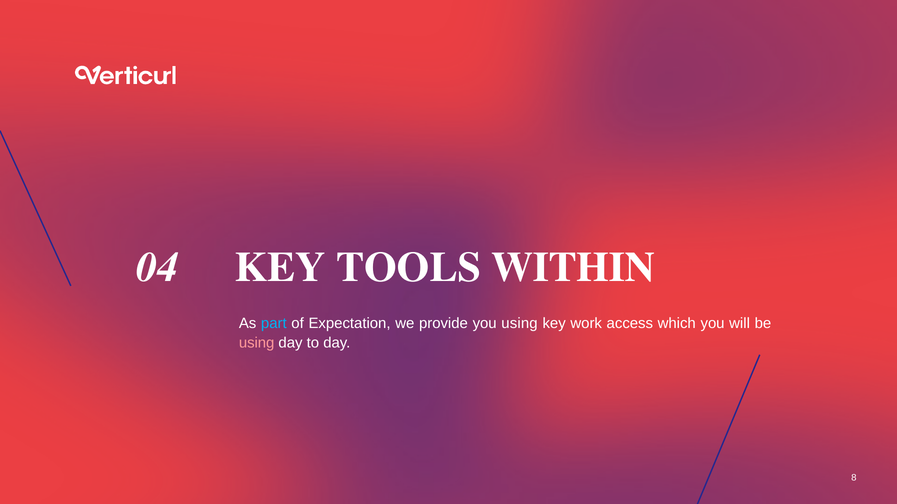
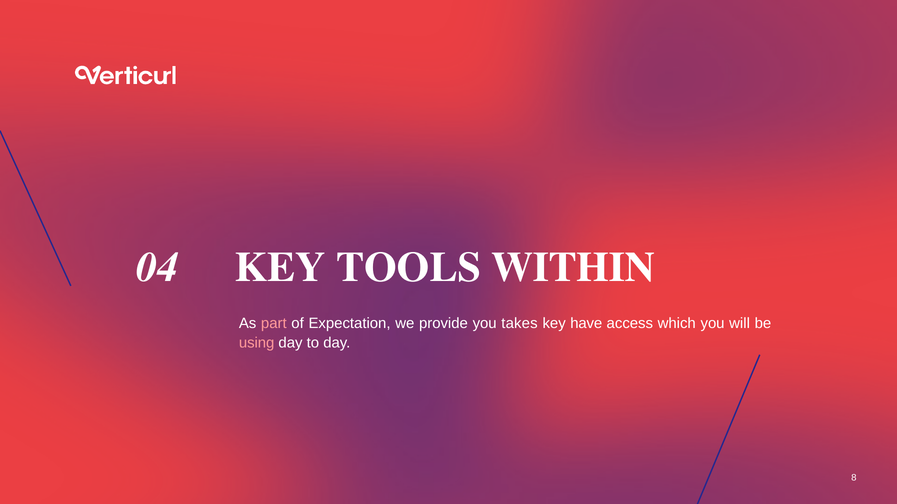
part colour: light blue -> pink
you using: using -> takes
work: work -> have
